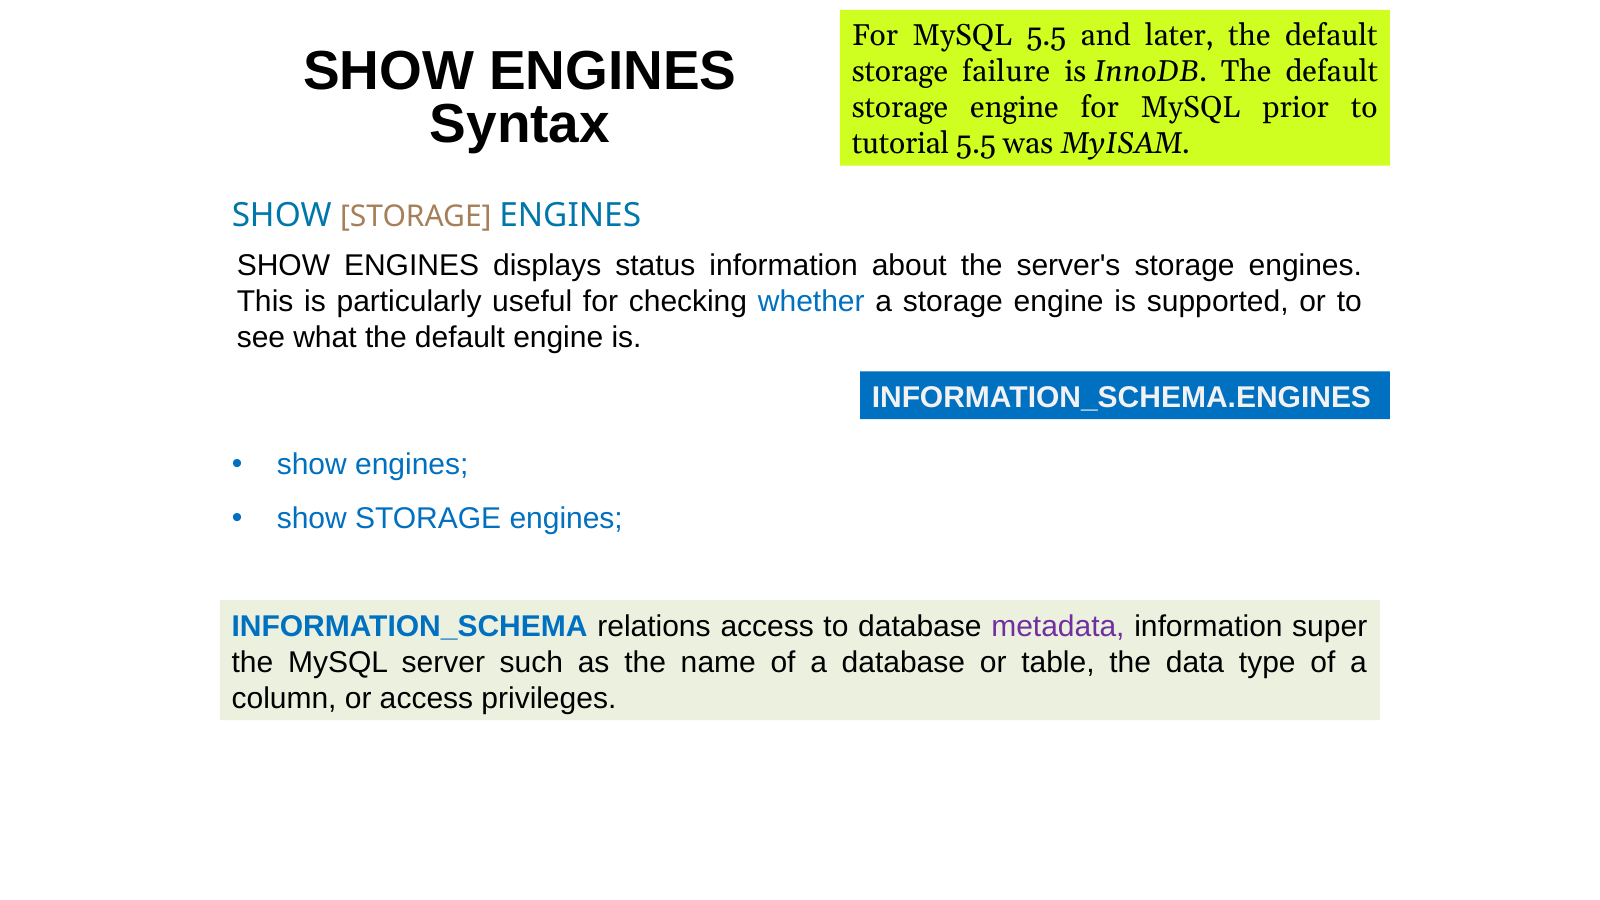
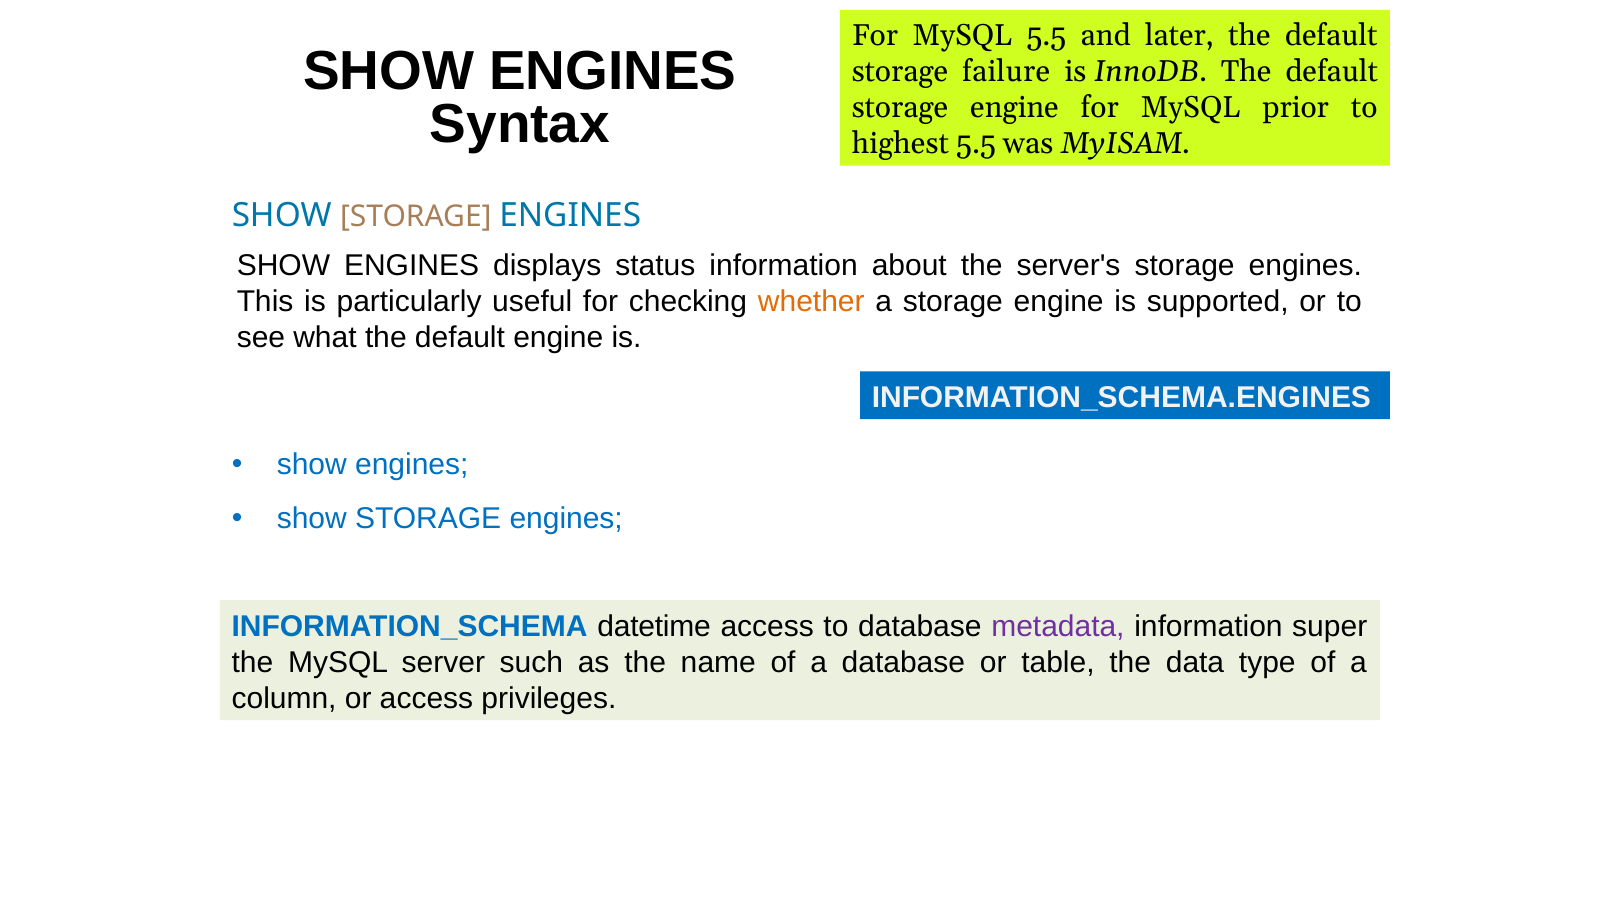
tutorial: tutorial -> highest
whether colour: blue -> orange
relations: relations -> datetime
